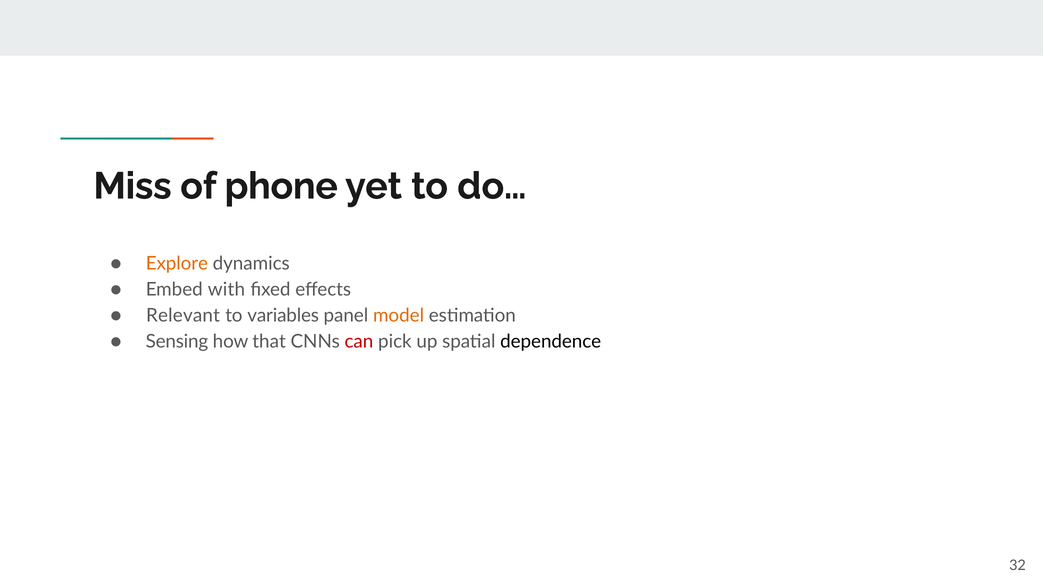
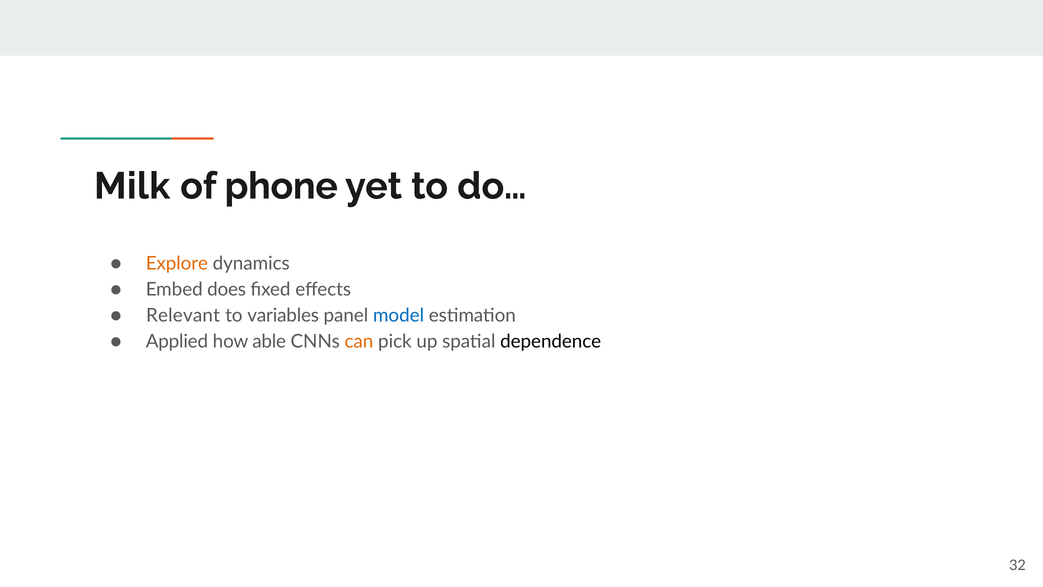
Miss: Miss -> Milk
with: with -> does
model colour: orange -> blue
Sensing: Sensing -> Applied
that: that -> able
can colour: red -> orange
